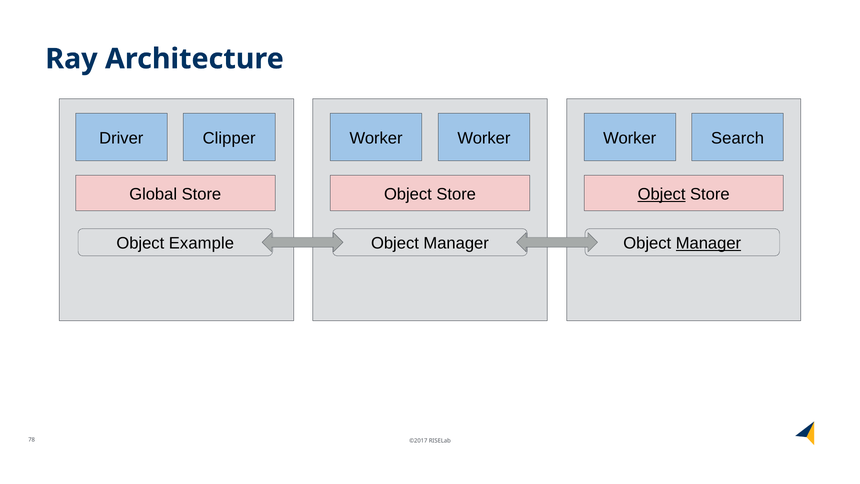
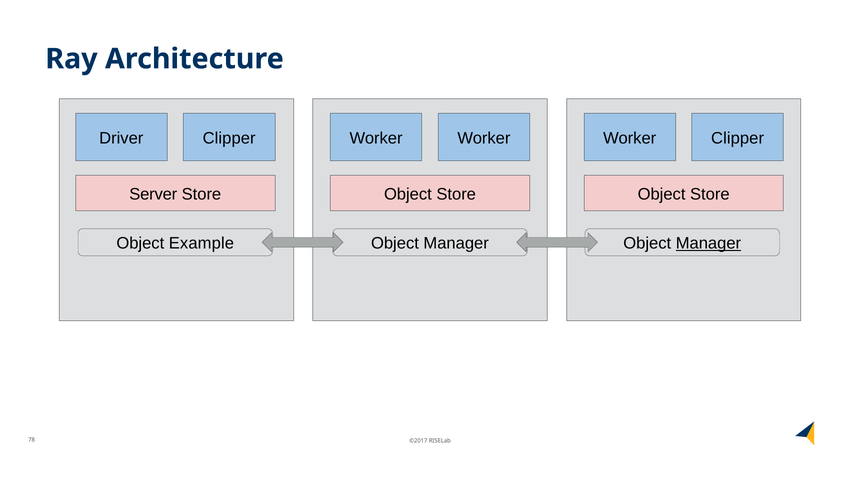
Worker Search: Search -> Clipper
Global: Global -> Server
Object at (662, 194) underline: present -> none
